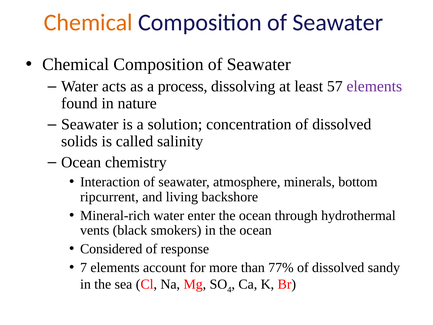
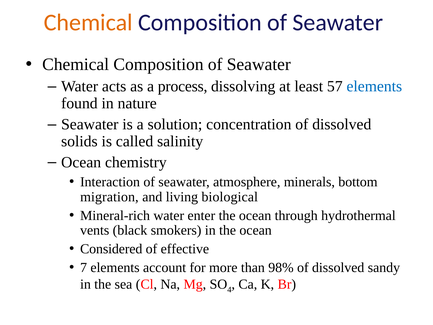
elements at (374, 86) colour: purple -> blue
ripcurrent: ripcurrent -> migration
backshore: backshore -> biological
response: response -> effective
77%: 77% -> 98%
